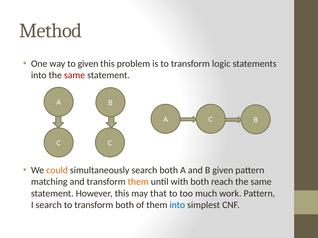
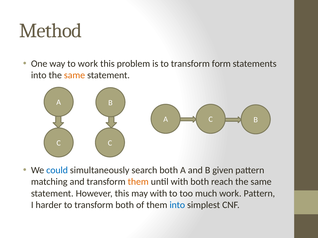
to given: given -> work
logic: logic -> form
same at (75, 75) colour: red -> orange
could colour: orange -> blue
may that: that -> with
I search: search -> harder
